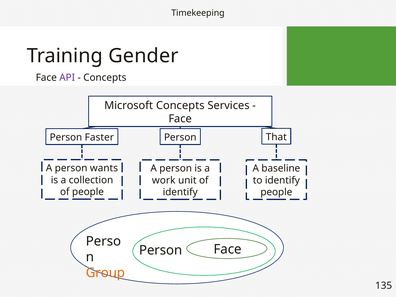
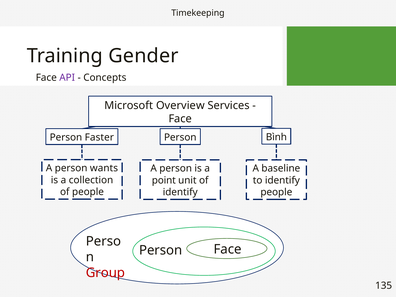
Microsoft Concepts: Concepts -> Overview
That: That -> Bình
work: work -> point
Group colour: orange -> red
